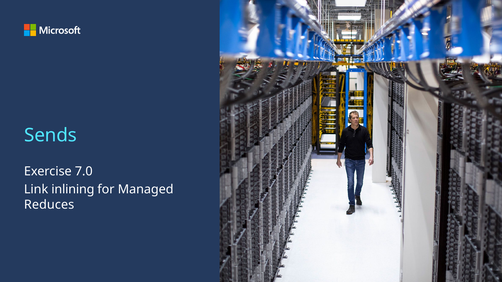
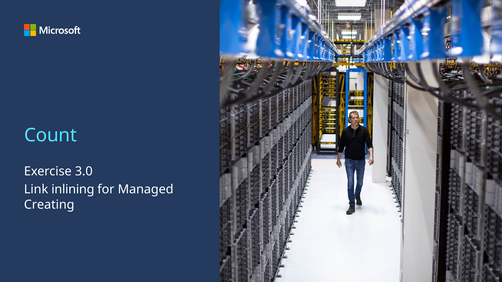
Sends: Sends -> Count
7.0: 7.0 -> 3.0
Reduces: Reduces -> Creating
